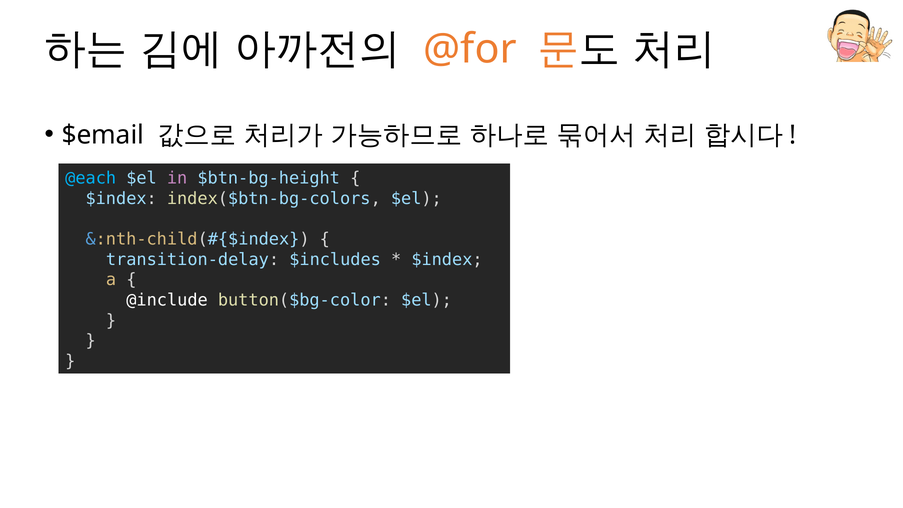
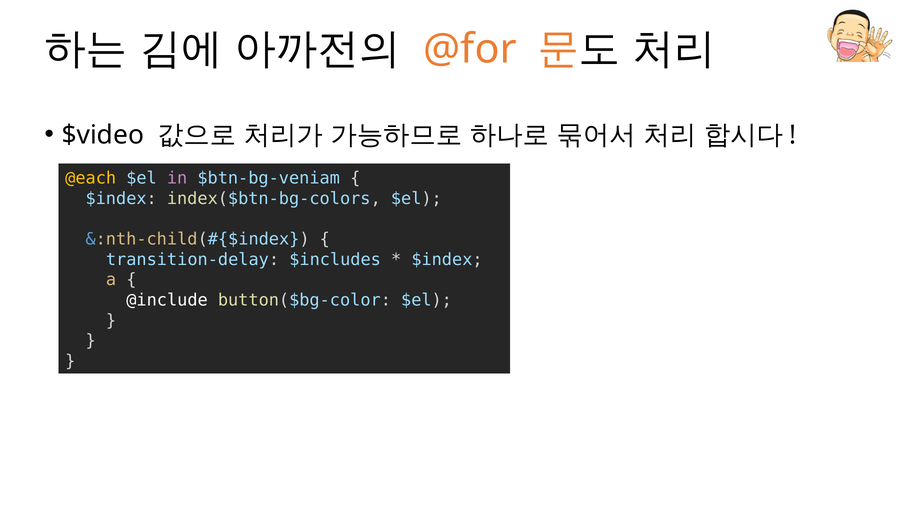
$email: $email -> $video
@each colour: light blue -> yellow
$btn-bg-height: $btn-bg-height -> $btn-bg-veniam
